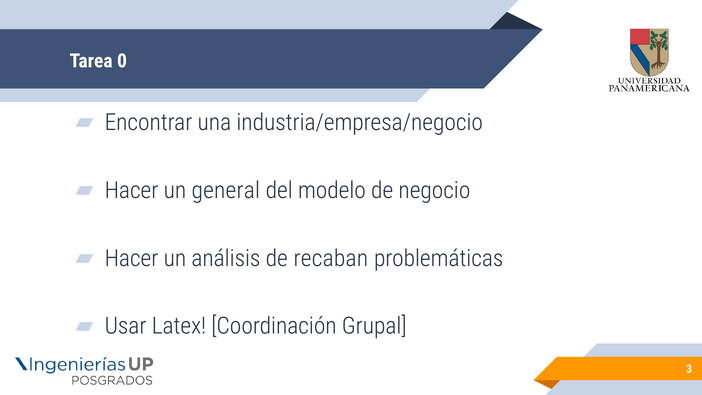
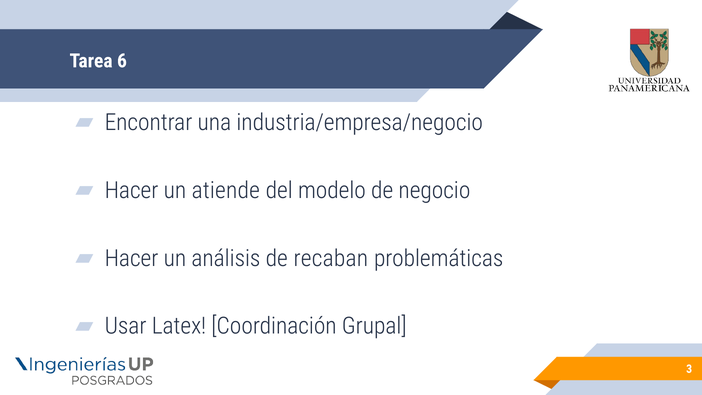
0: 0 -> 6
general: general -> atiende
